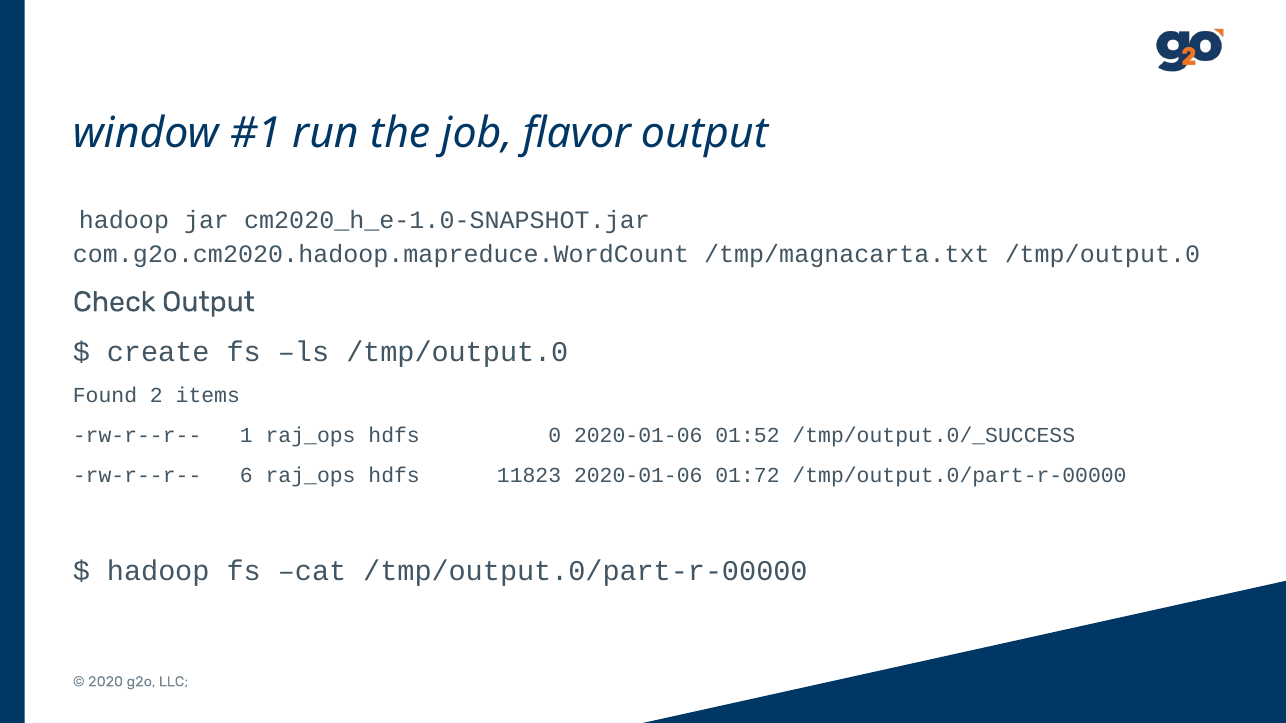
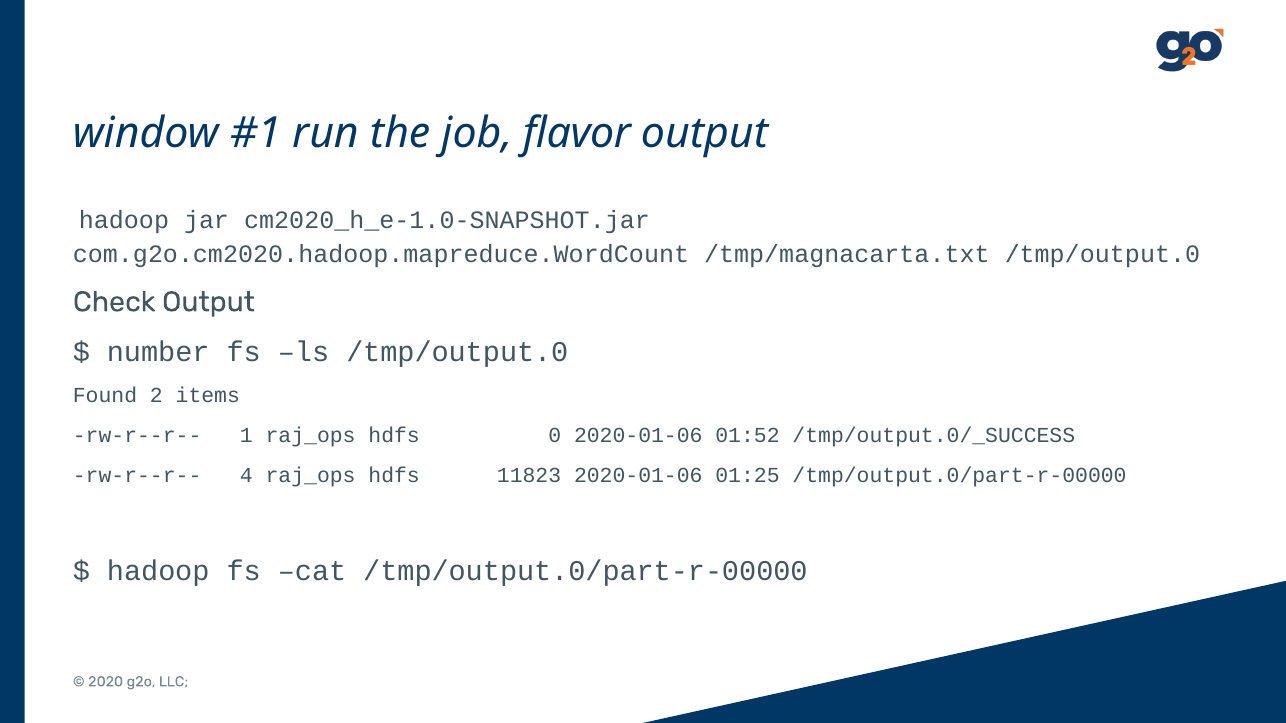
create: create -> number
6: 6 -> 4
01:72: 01:72 -> 01:25
